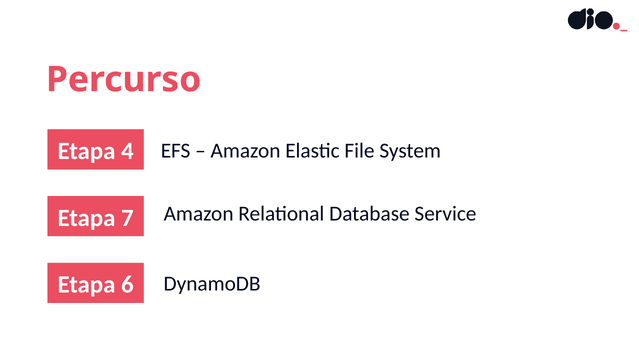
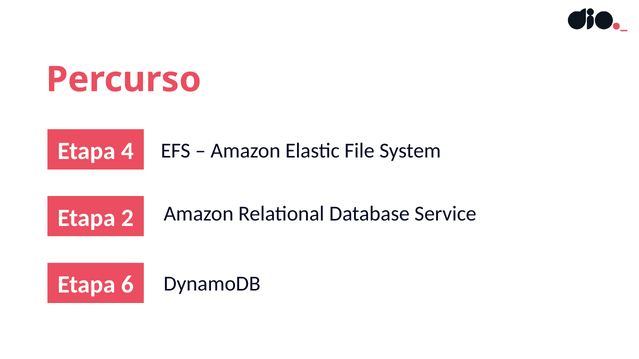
7: 7 -> 2
